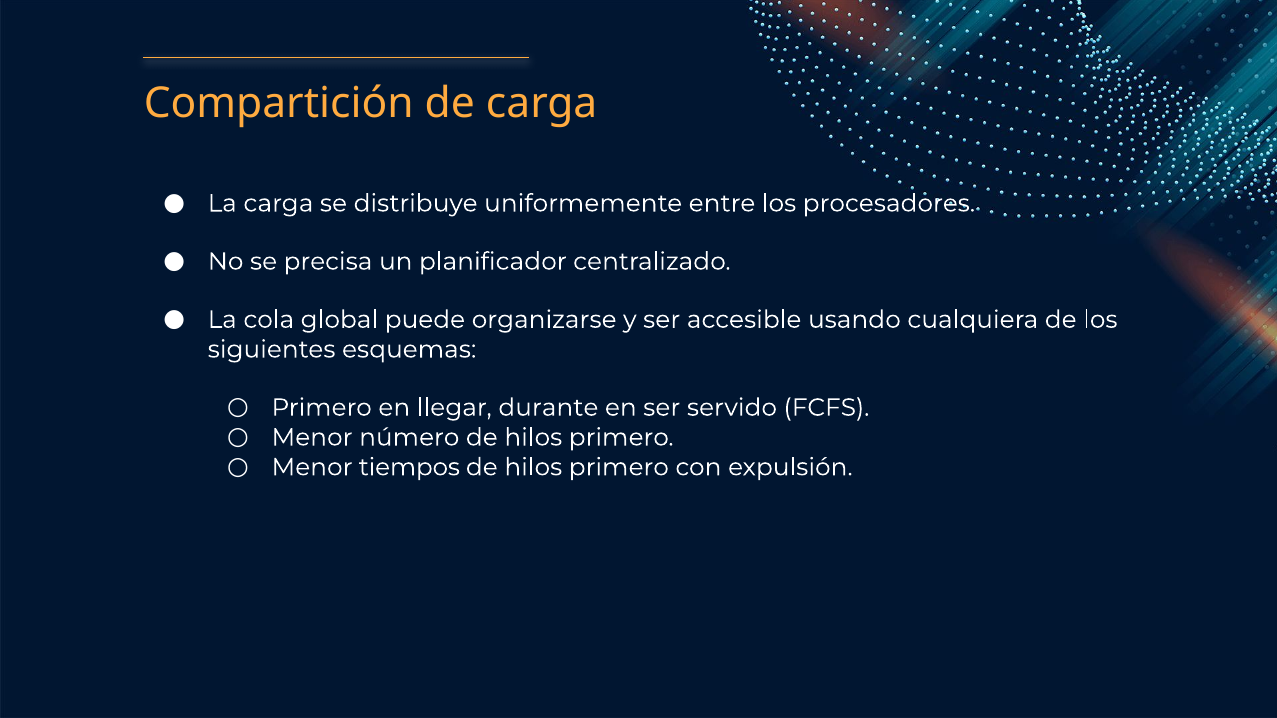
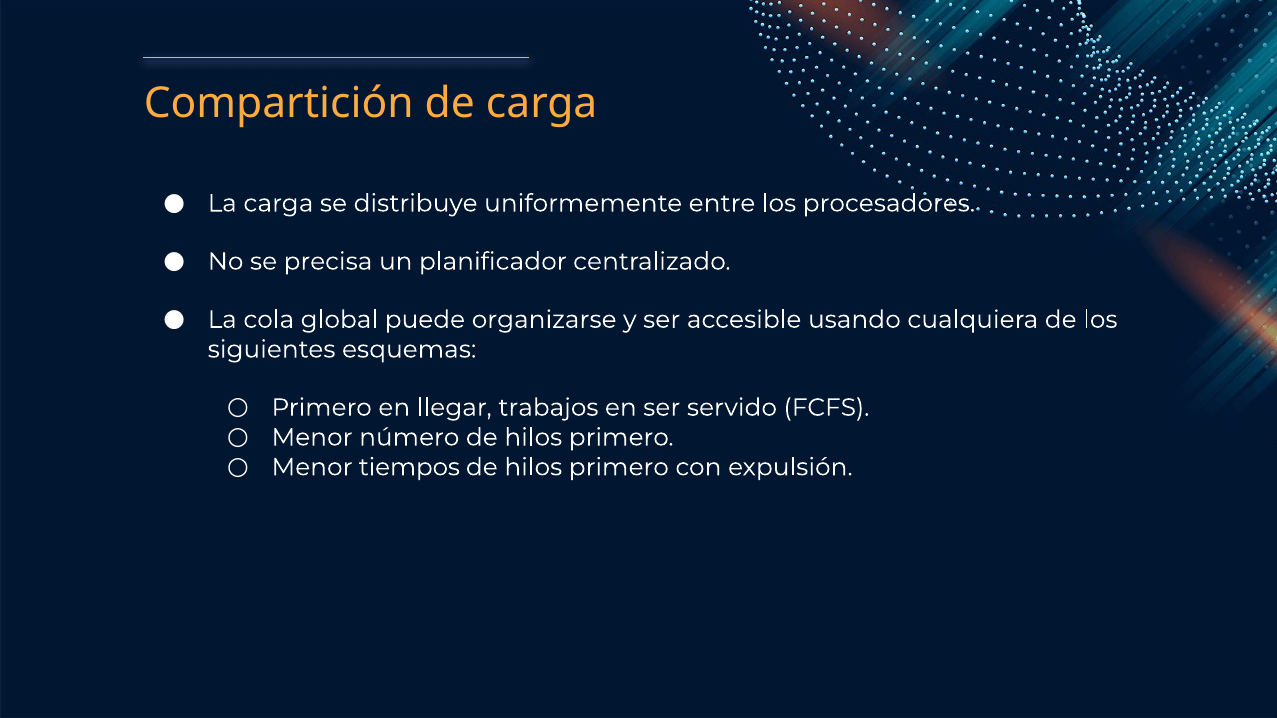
durante: durante -> trabajos
